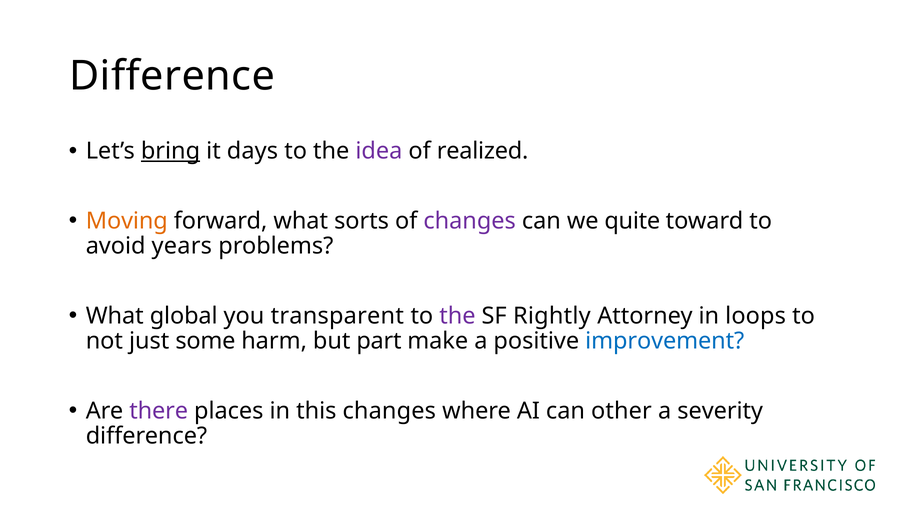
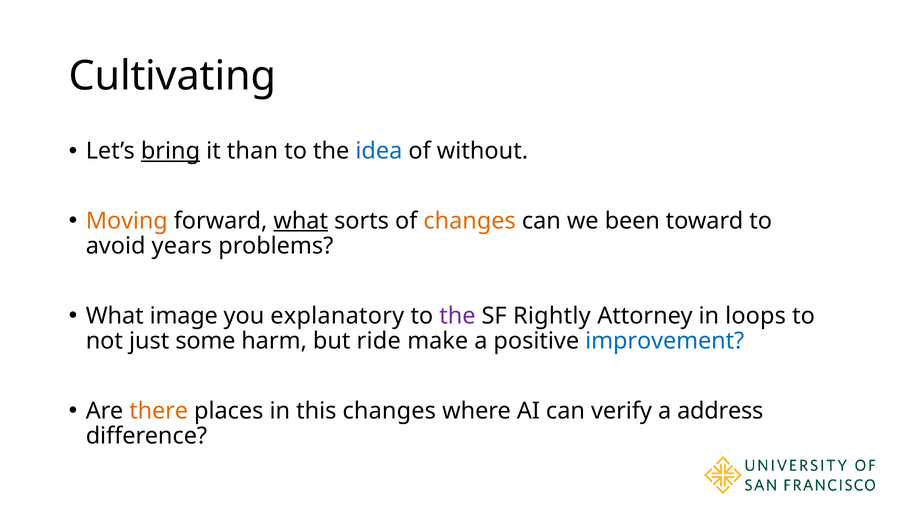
Difference at (172, 76): Difference -> Cultivating
days: days -> than
idea colour: purple -> blue
realized: realized -> without
what at (301, 221) underline: none -> present
changes at (470, 221) colour: purple -> orange
quite: quite -> been
global: global -> image
transparent: transparent -> explanatory
part: part -> ride
there colour: purple -> orange
other: other -> verify
severity: severity -> address
